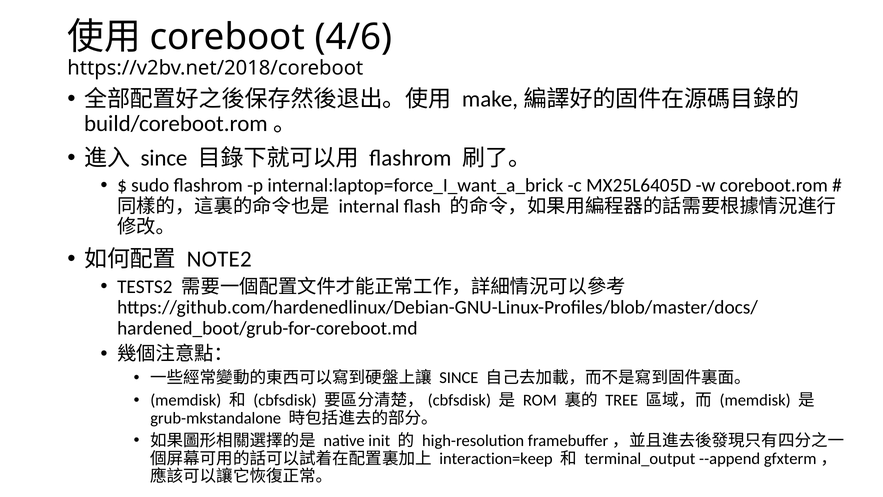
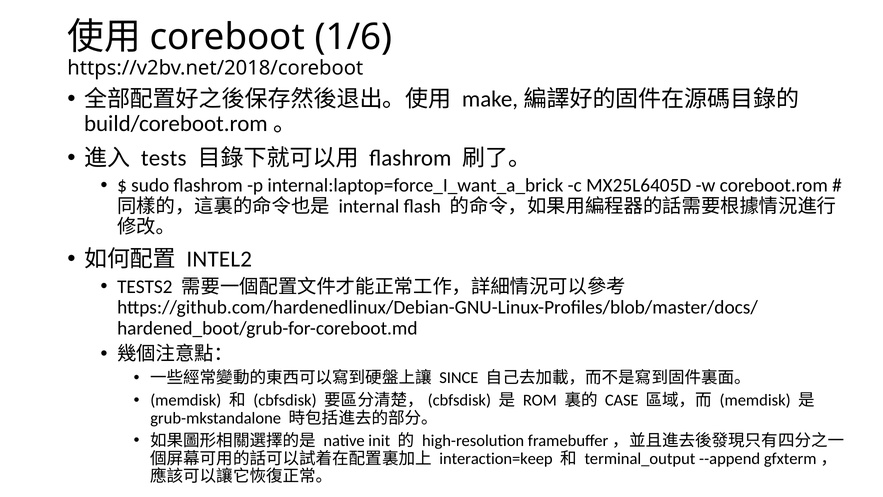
4/6: 4/6 -> 1/6
since at (164, 158): since -> tests
NOTE2: NOTE2 -> INTEL2
TREE: TREE -> CASE
